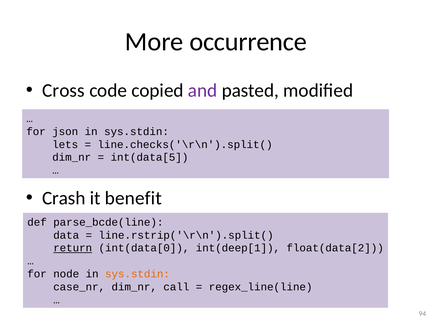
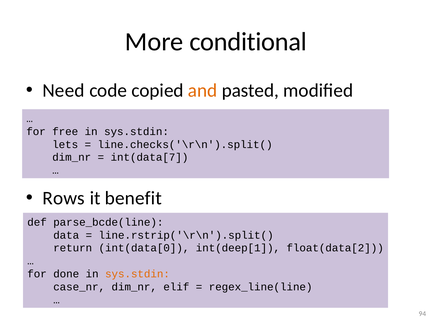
occurrence: occurrence -> conditional
Cross: Cross -> Need
and colour: purple -> orange
json: json -> free
int(data[5: int(data[5 -> int(data[7
Crash: Crash -> Rows
return underline: present -> none
node: node -> done
call: call -> elif
